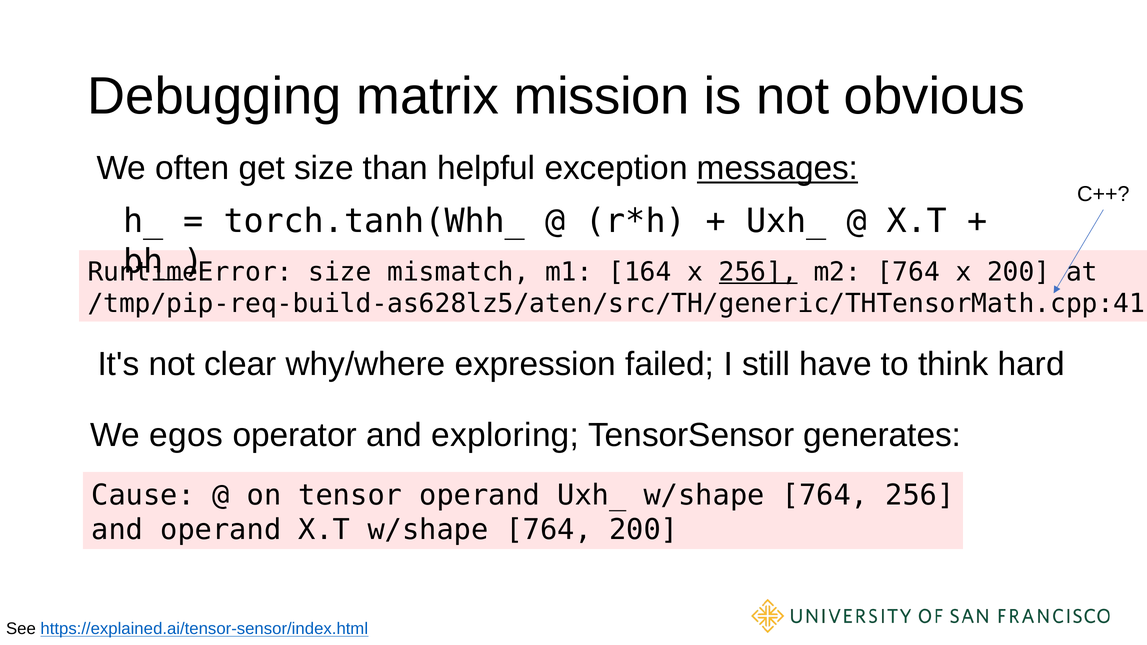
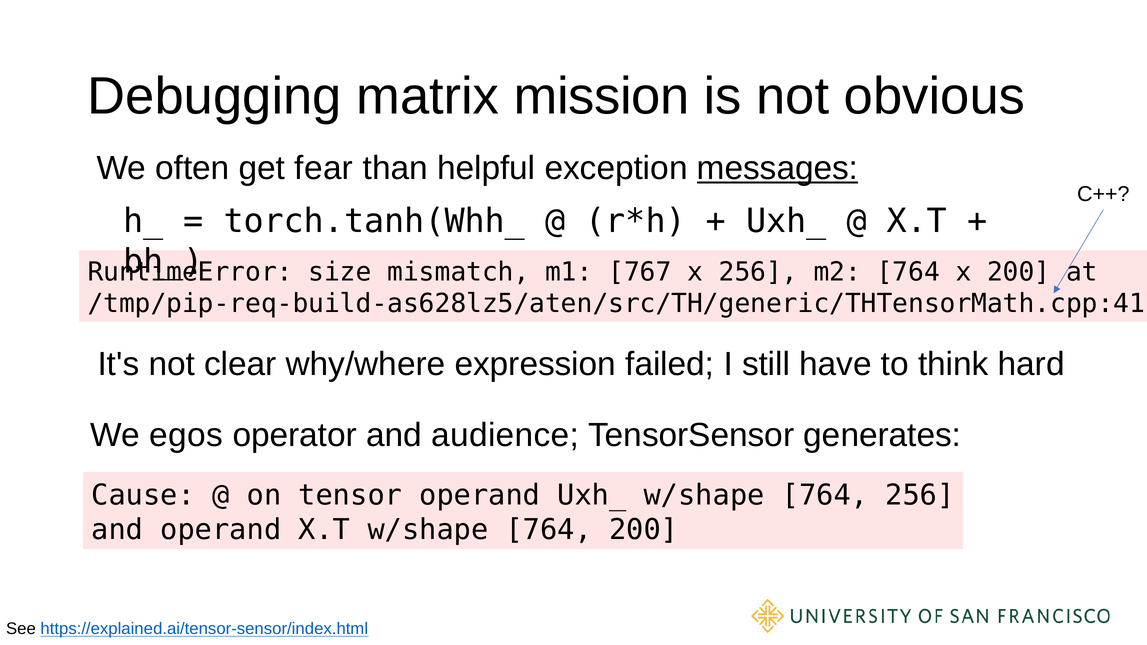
get size: size -> fear
164: 164 -> 767
256 at (758, 272) underline: present -> none
exploring: exploring -> audience
